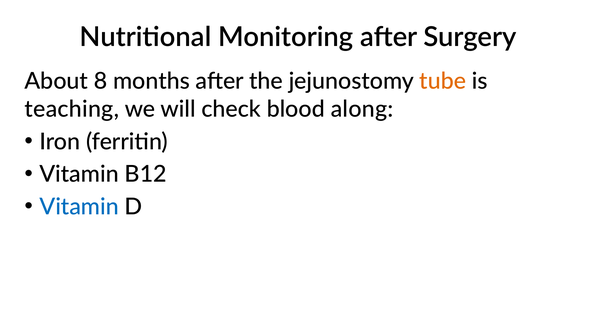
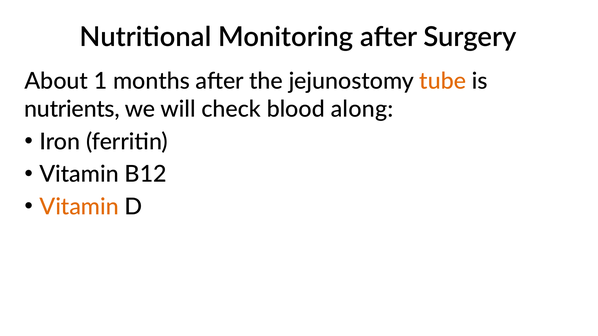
8: 8 -> 1
teaching: teaching -> nutrients
Vitamin at (79, 207) colour: blue -> orange
